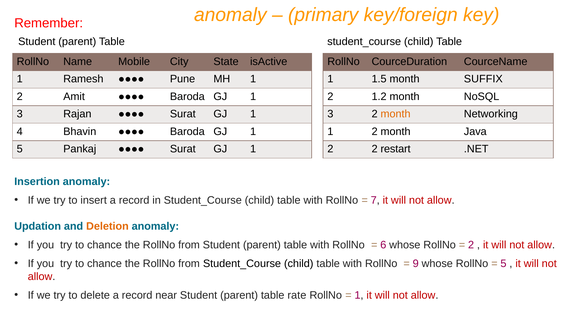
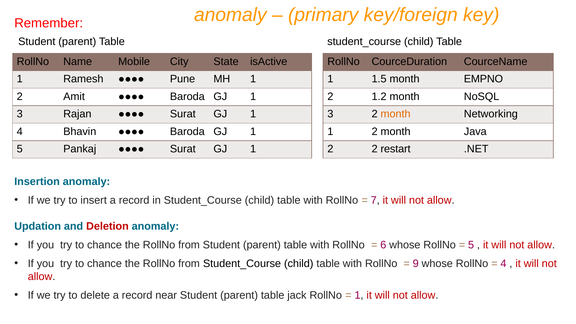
SUFFIX: SUFFIX -> EMPNO
Deletion colour: orange -> red
2 at (471, 245): 2 -> 5
5 at (503, 264): 5 -> 4
rate: rate -> jack
